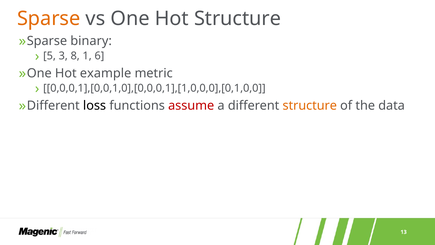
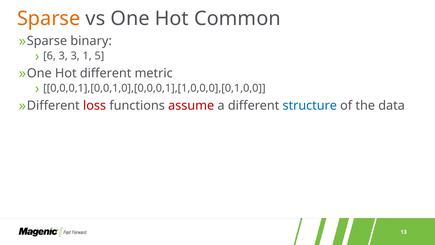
Hot Structure: Structure -> Common
5: 5 -> 6
3 8: 8 -> 3
6: 6 -> 5
Hot example: example -> different
loss colour: black -> red
structure at (310, 105) colour: orange -> blue
